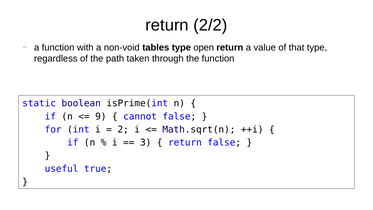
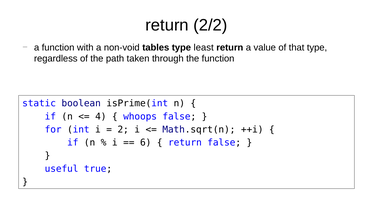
open: open -> least
9: 9 -> 4
cannot: cannot -> whoops
3: 3 -> 6
